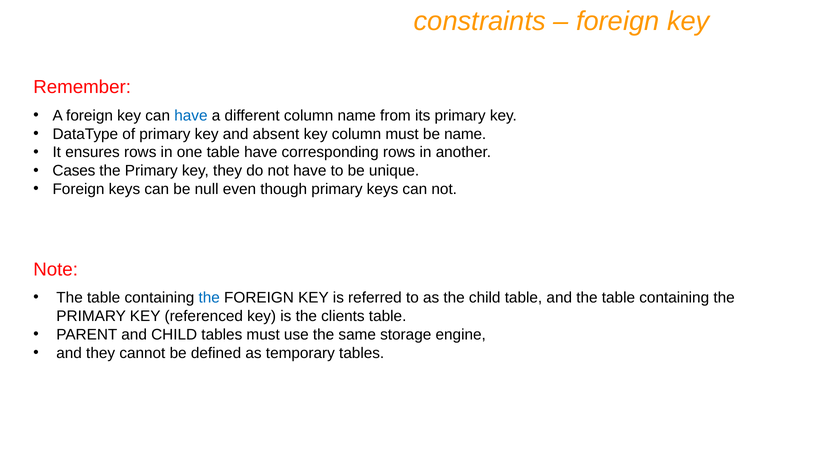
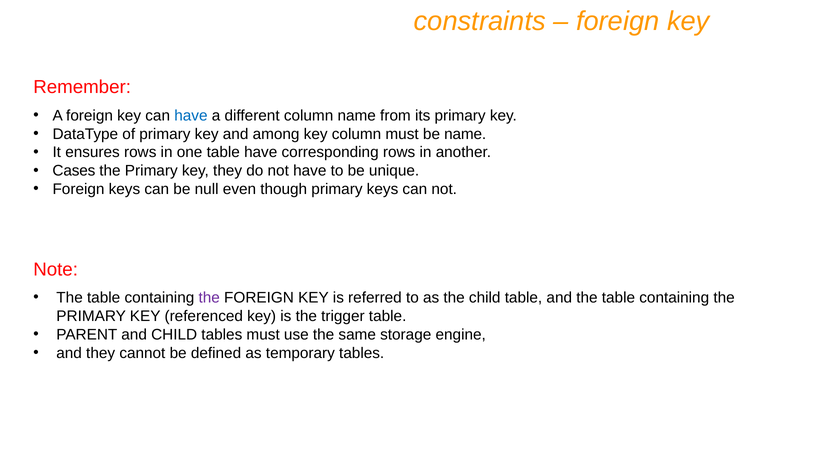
absent: absent -> among
the at (209, 298) colour: blue -> purple
clients: clients -> trigger
